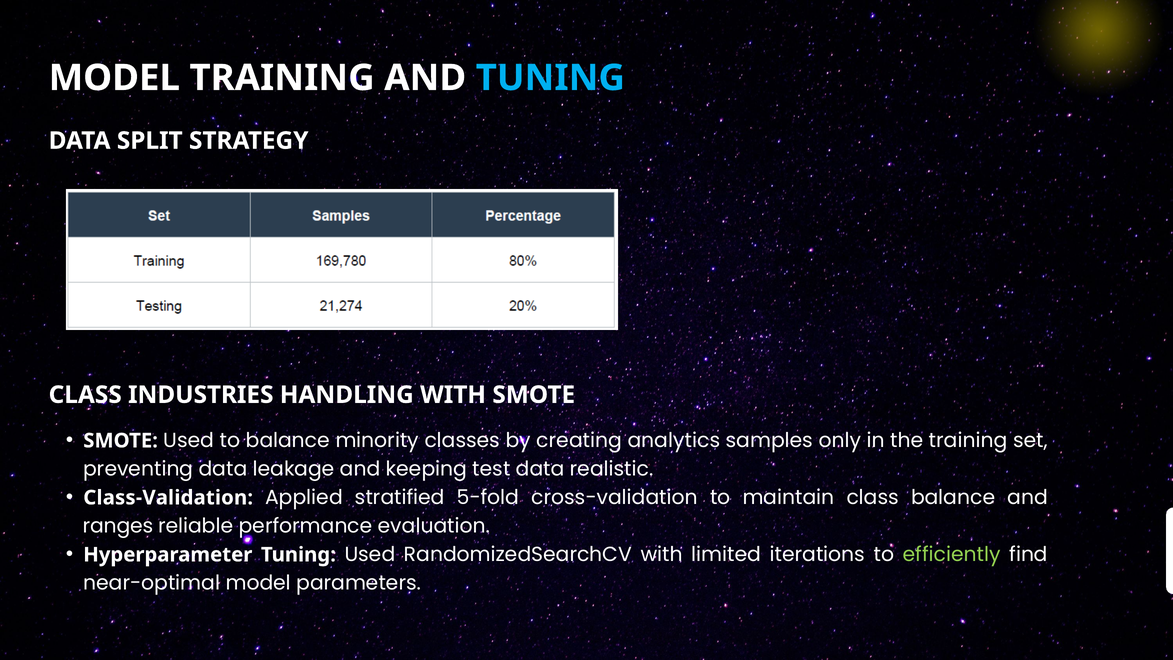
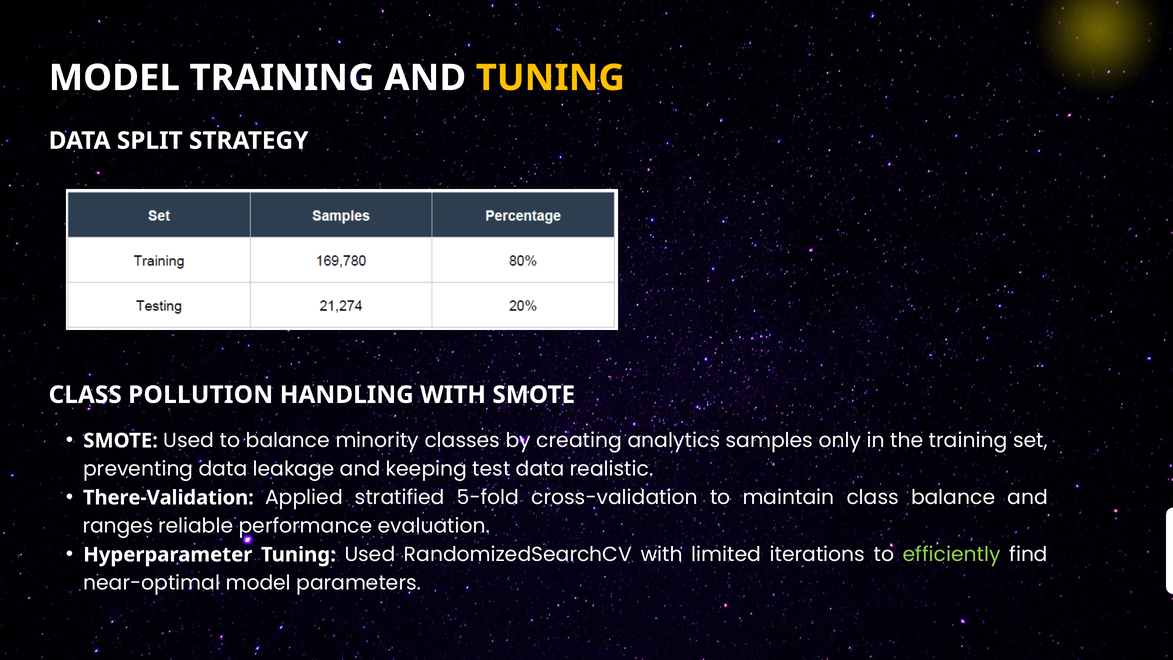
TUNING at (550, 78) colour: light blue -> yellow
INDUSTRIES: INDUSTRIES -> POLLUTION
Class-Validation: Class-Validation -> There-Validation
